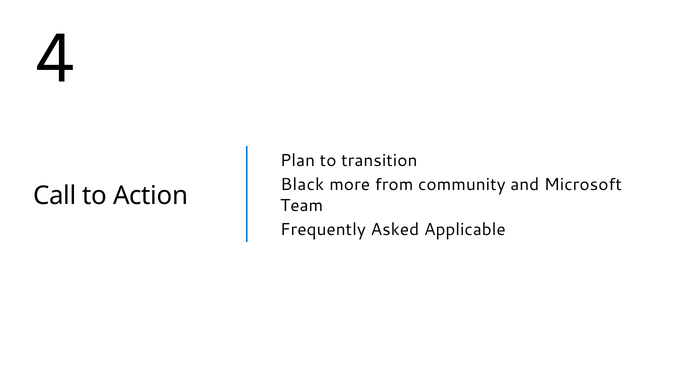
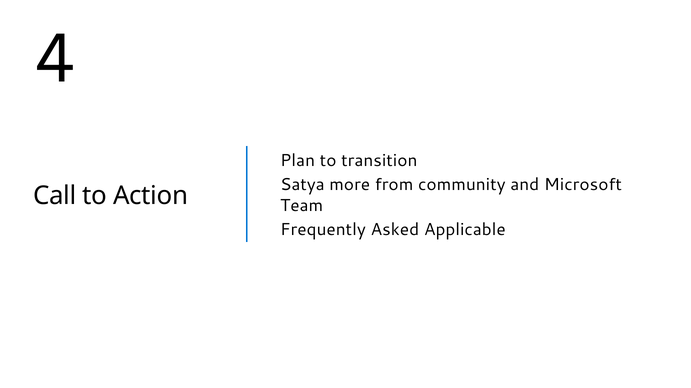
Black: Black -> Satya
